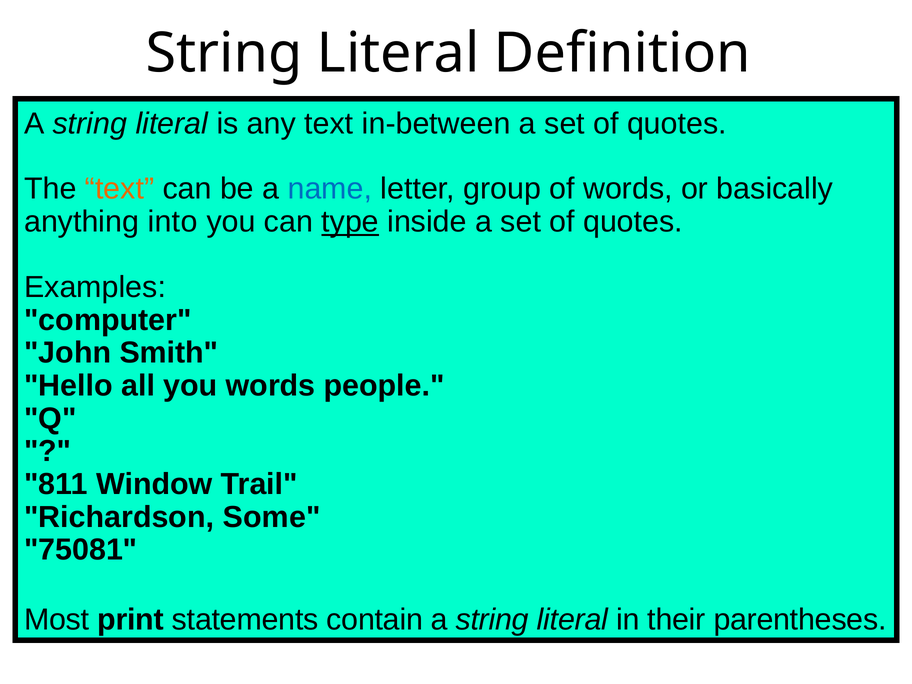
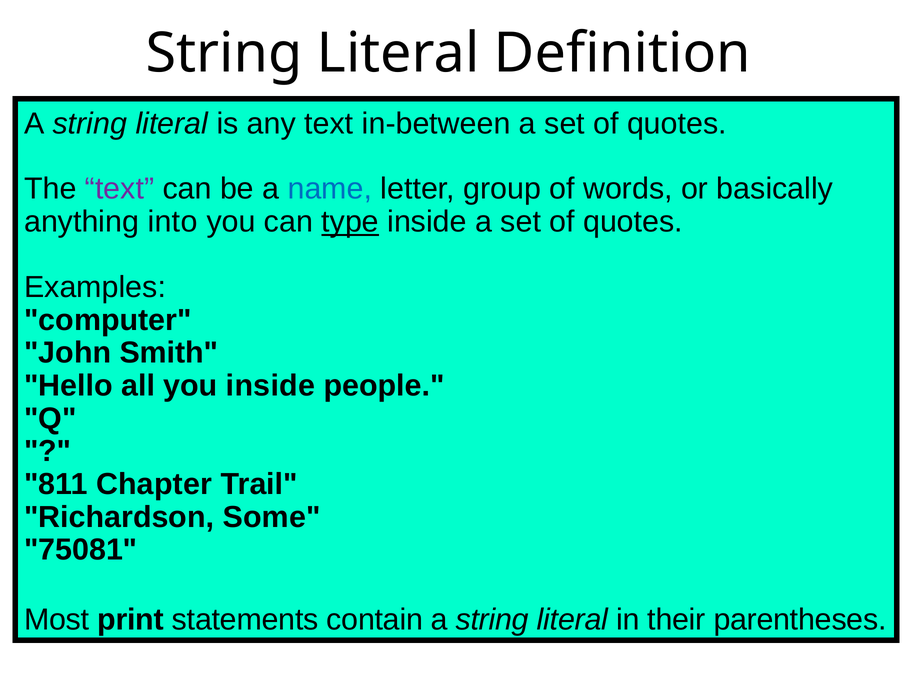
text at (120, 189) colour: orange -> purple
you words: words -> inside
Window: Window -> Chapter
